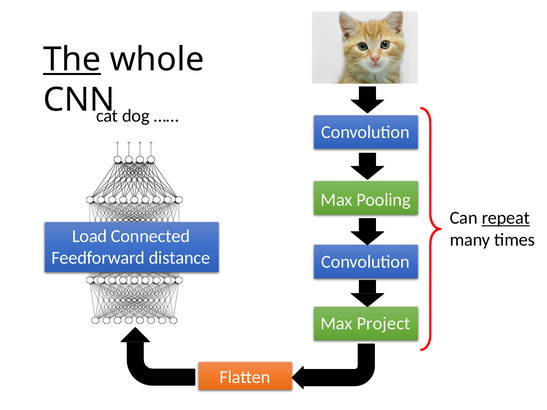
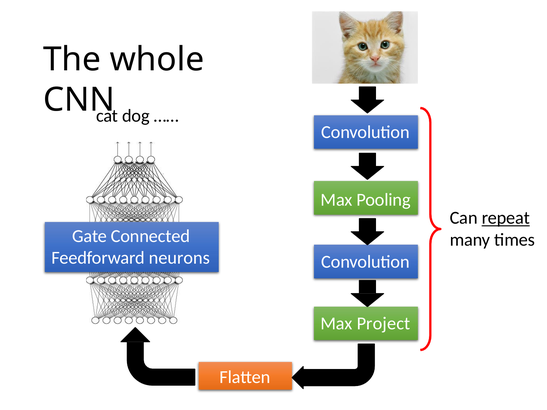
The underline: present -> none
Load: Load -> Gate
distance: distance -> neurons
